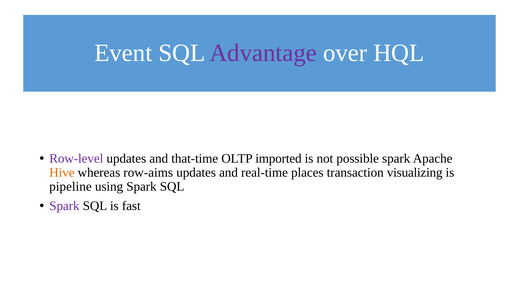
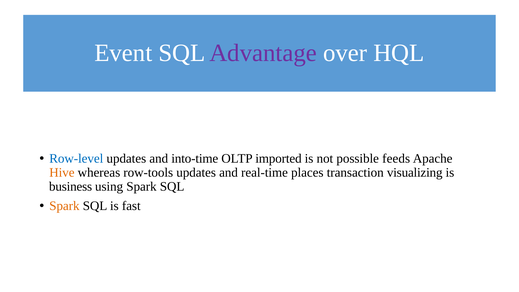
Row-level colour: purple -> blue
that-time: that-time -> into-time
possible spark: spark -> feeds
row-aims: row-aims -> row-tools
pipeline: pipeline -> business
Spark at (64, 206) colour: purple -> orange
